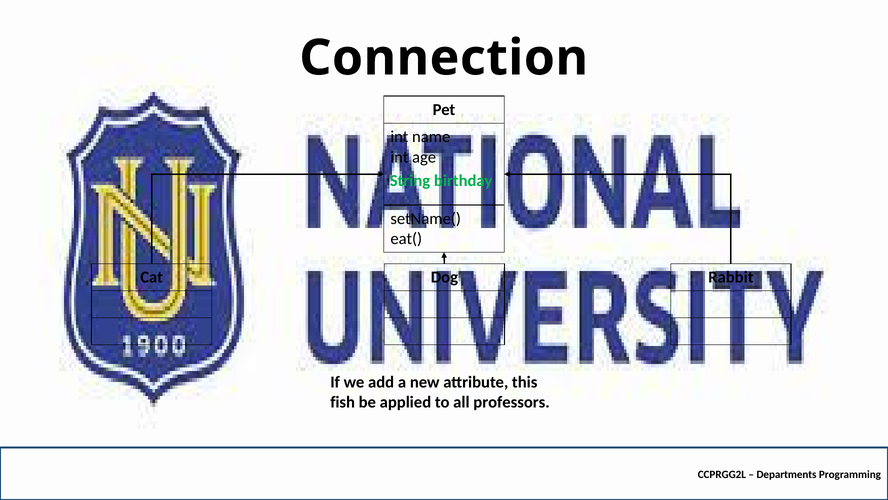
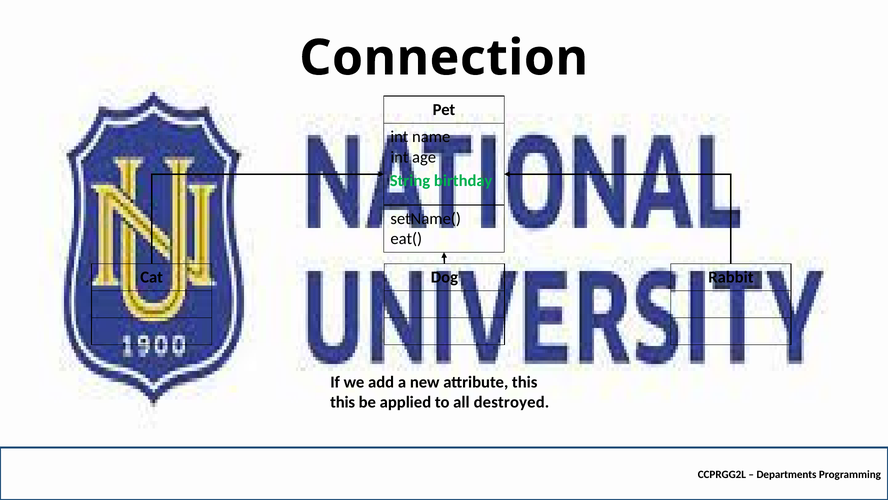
fish at (343, 402): fish -> this
professors: professors -> destroyed
